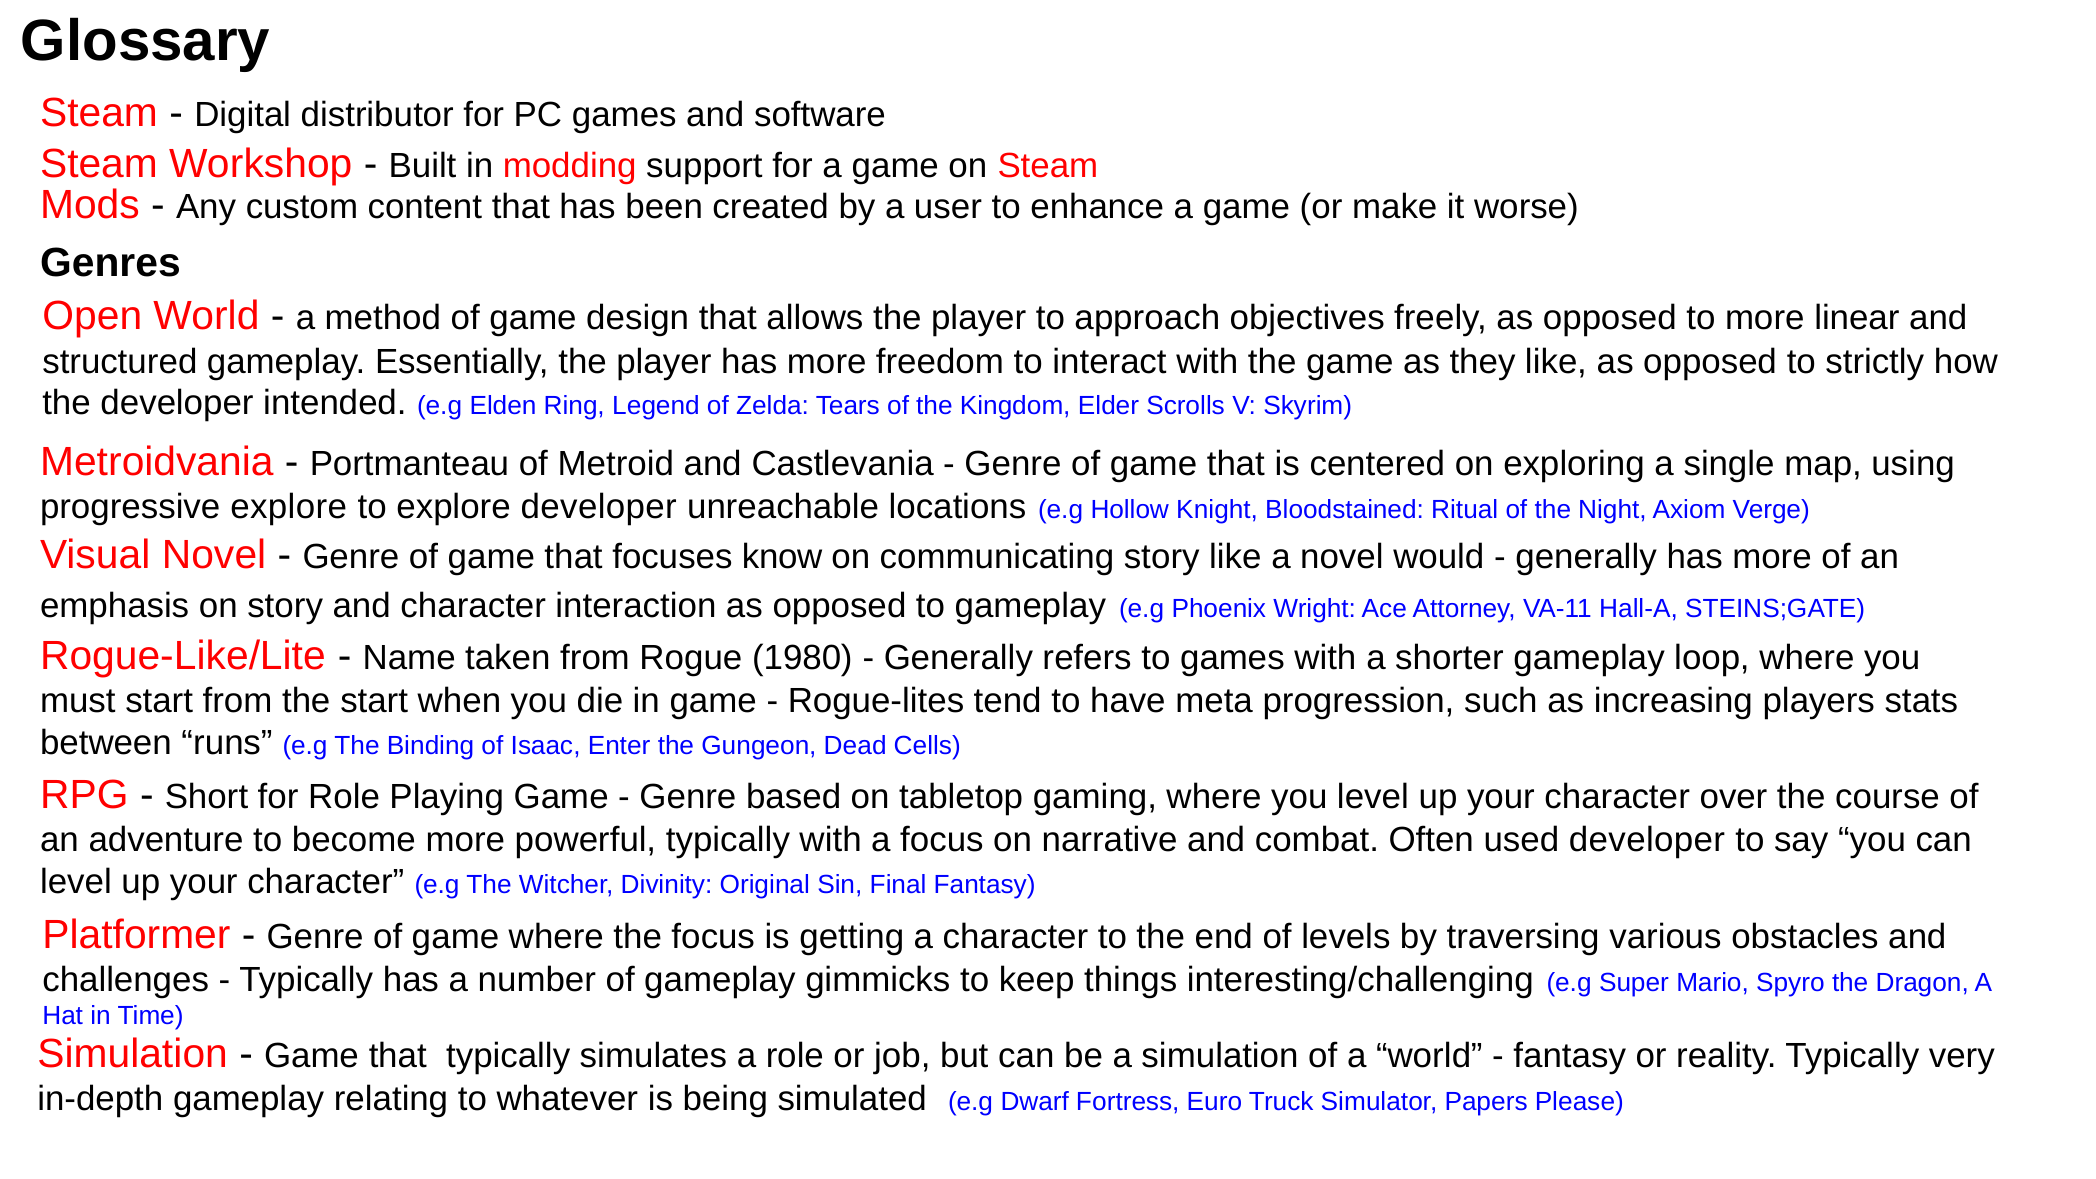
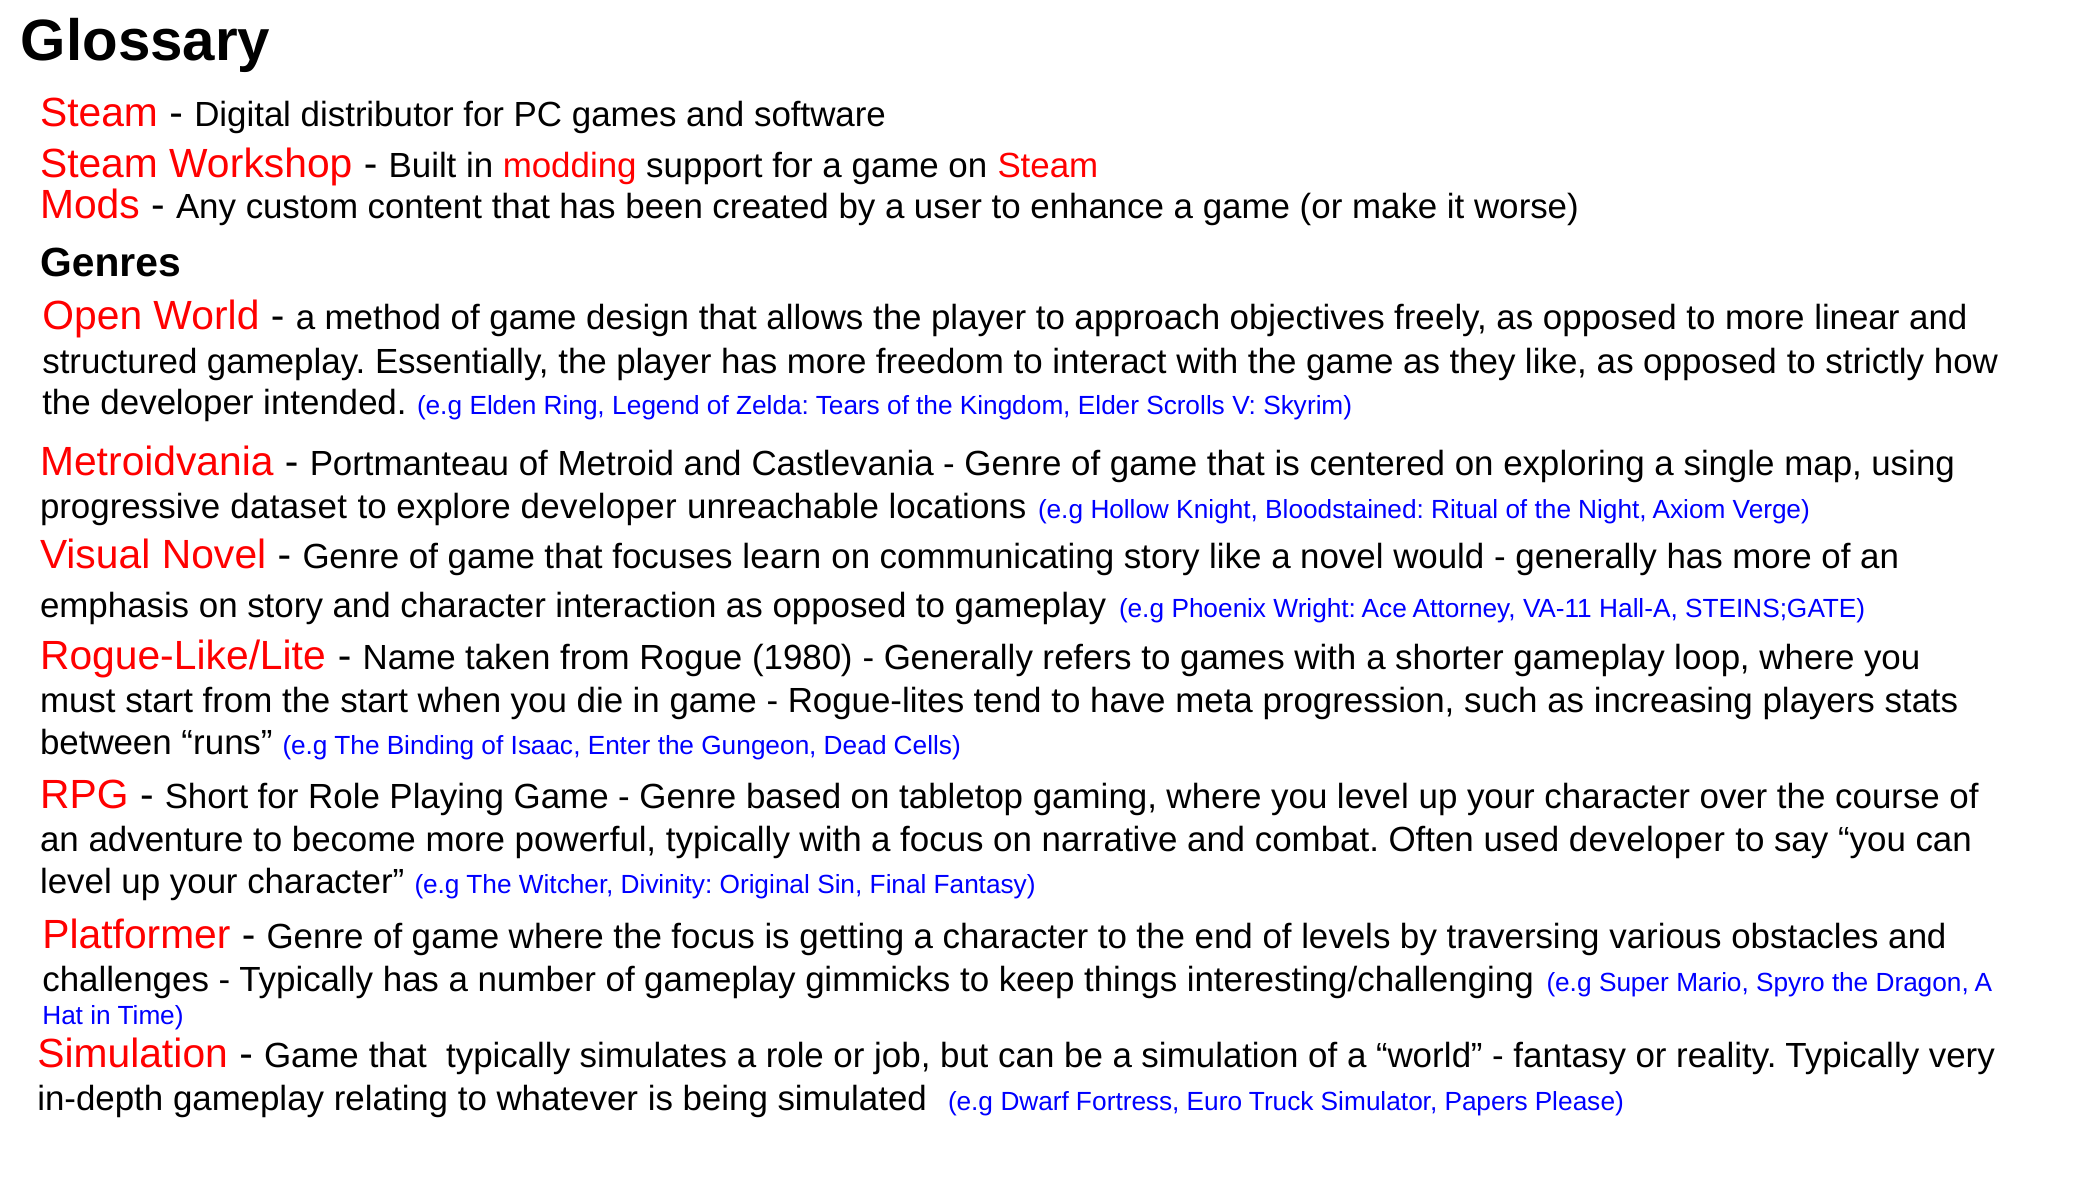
progressive explore: explore -> dataset
know: know -> learn
